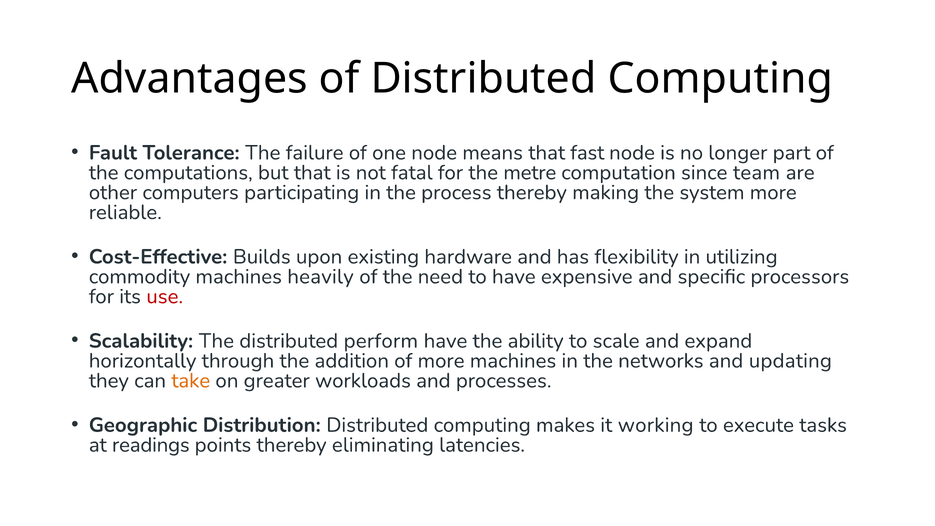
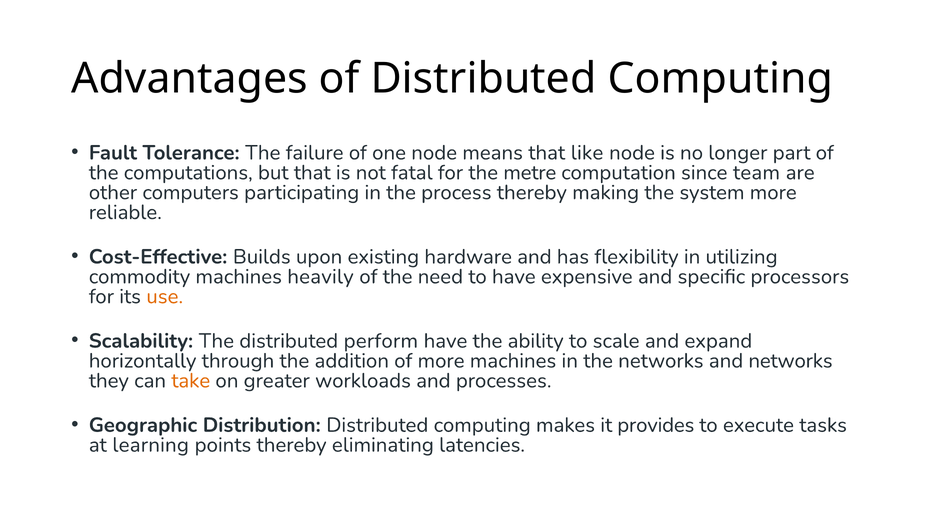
fast: fast -> like
use colour: red -> orange
and updating: updating -> networks
working: working -> provides
readings: readings -> learning
